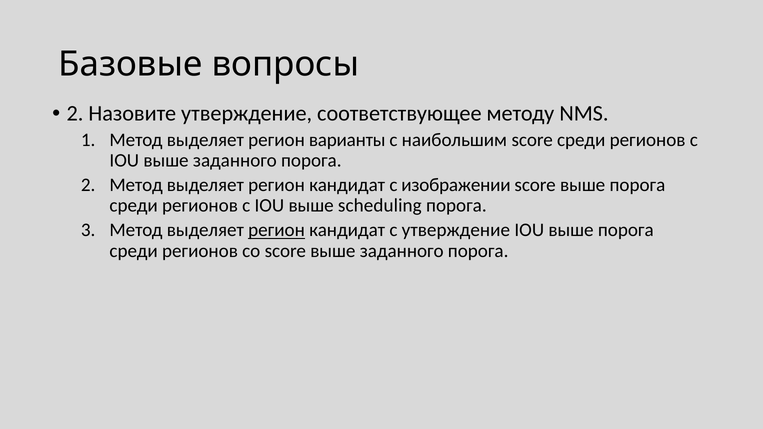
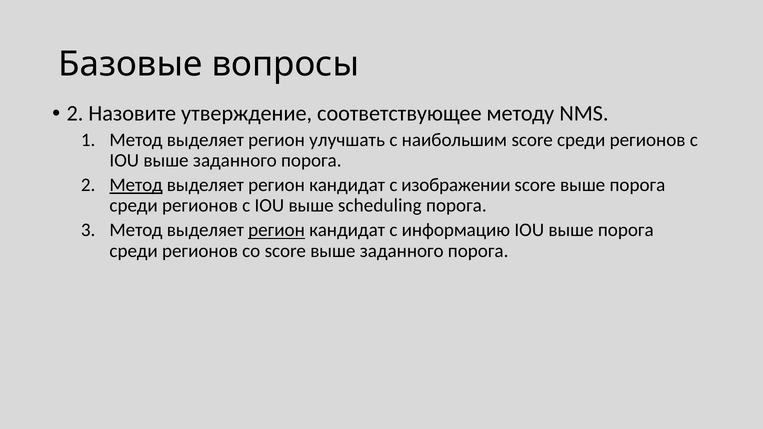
варианты: варианты -> улучшать
Метод at (136, 185) underline: none -> present
с утверждение: утверждение -> информацию
